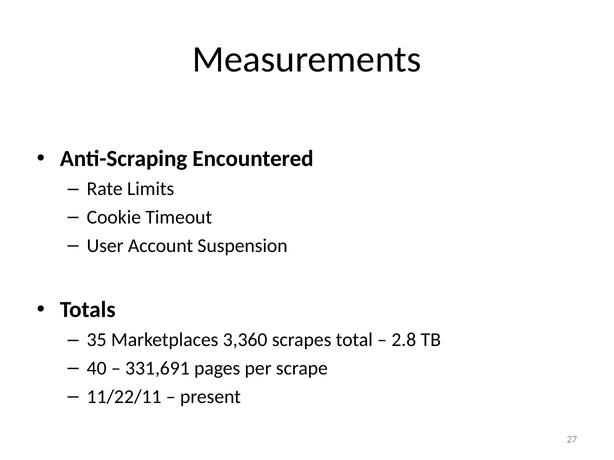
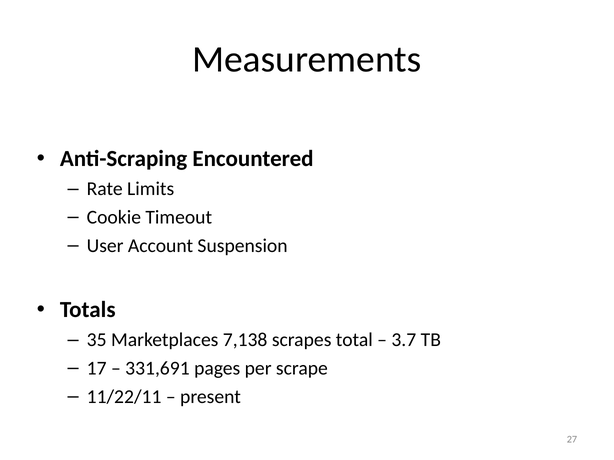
3,360: 3,360 -> 7,138
2.8: 2.8 -> 3.7
40: 40 -> 17
